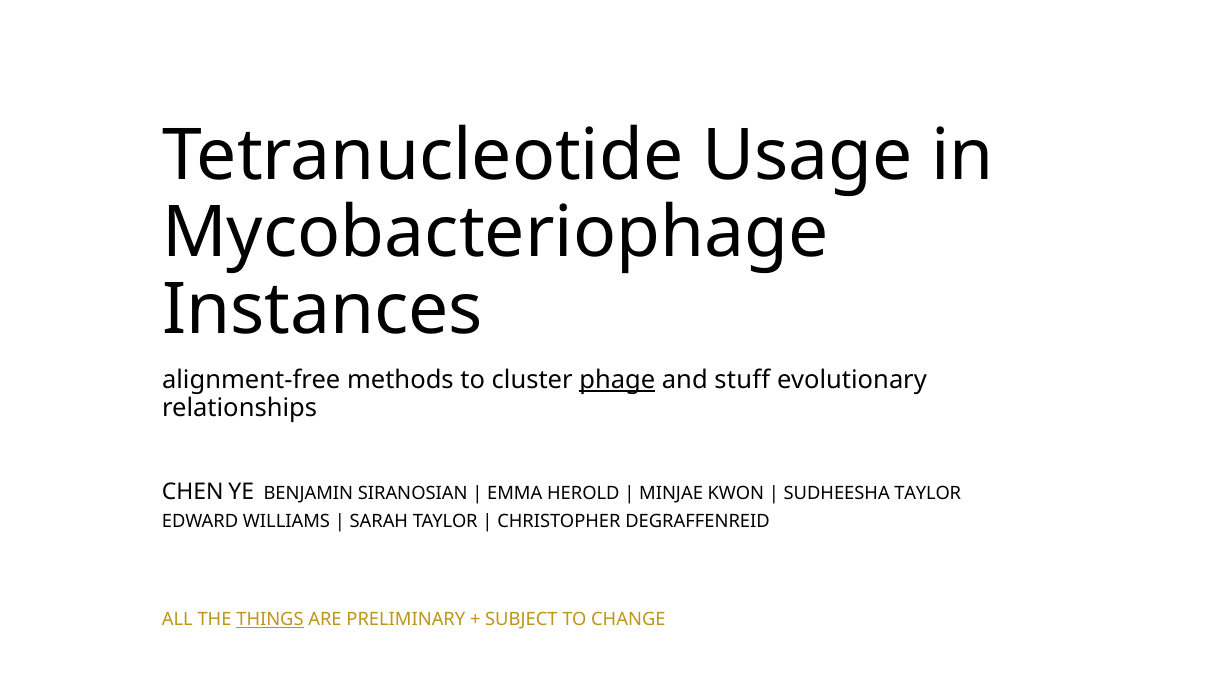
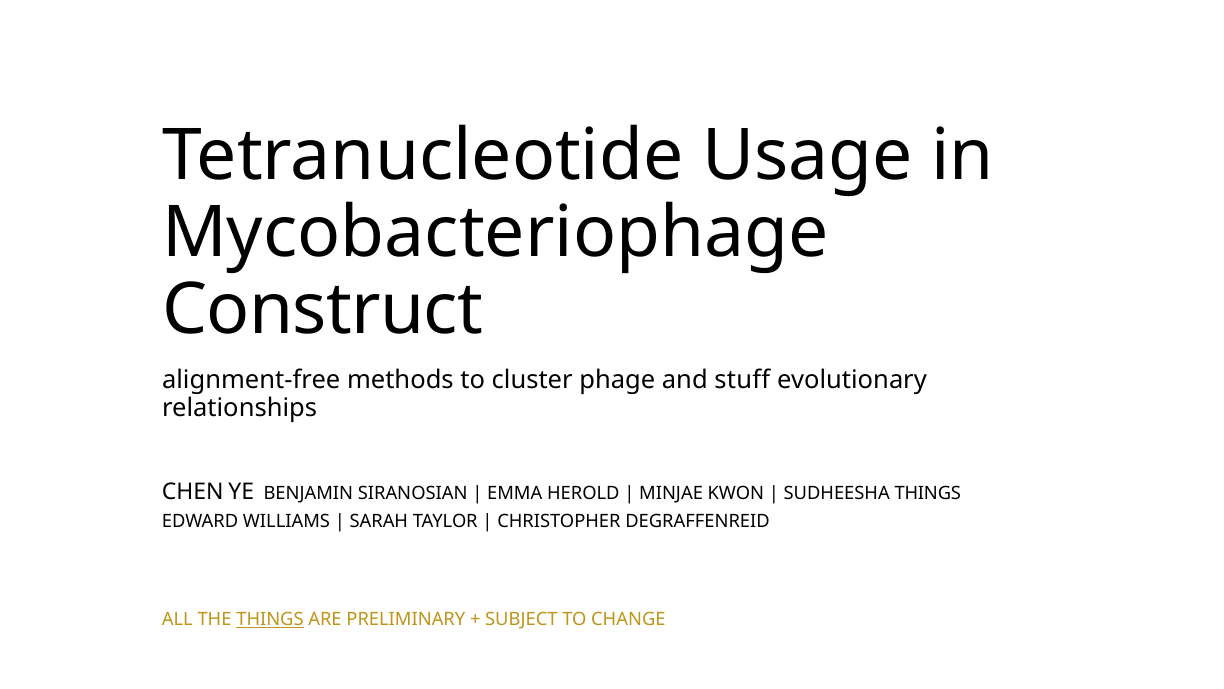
Instances: Instances -> Construct
phage underline: present -> none
SUDHEESHA TAYLOR: TAYLOR -> THINGS
